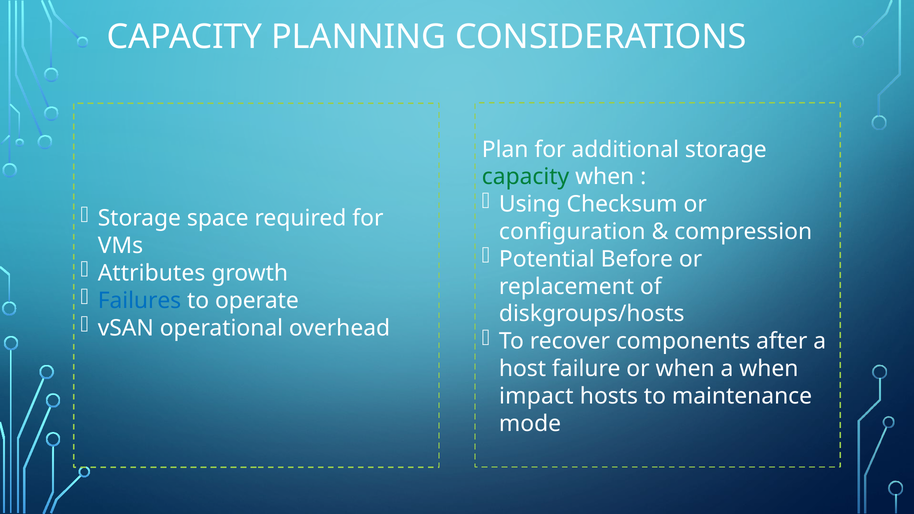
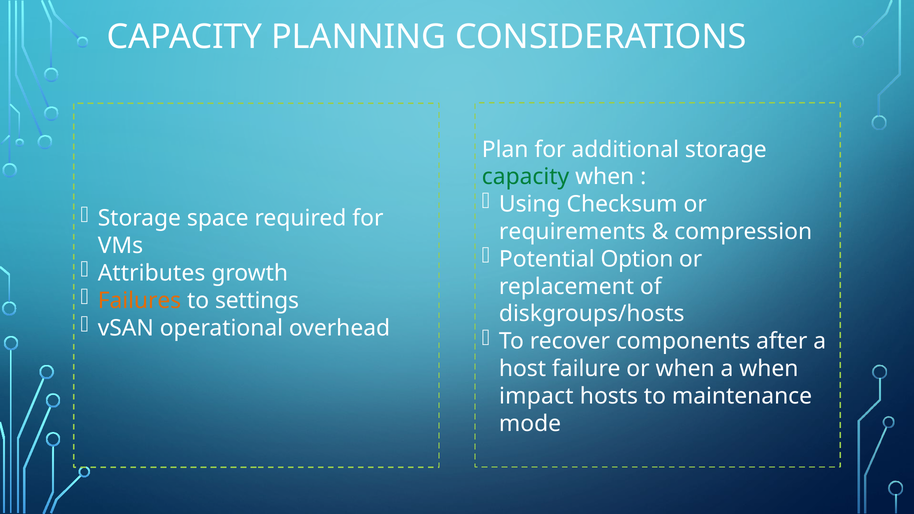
configuration: configuration -> requirements
Before: Before -> Option
Failures colour: blue -> orange
operate: operate -> settings
